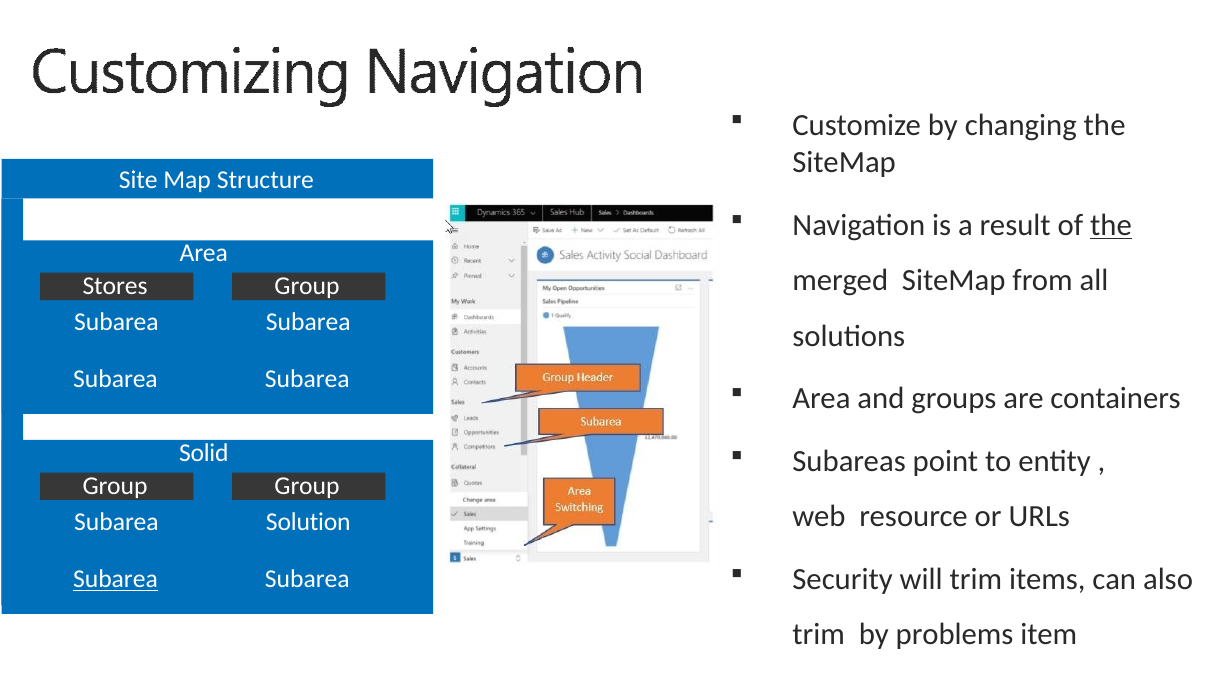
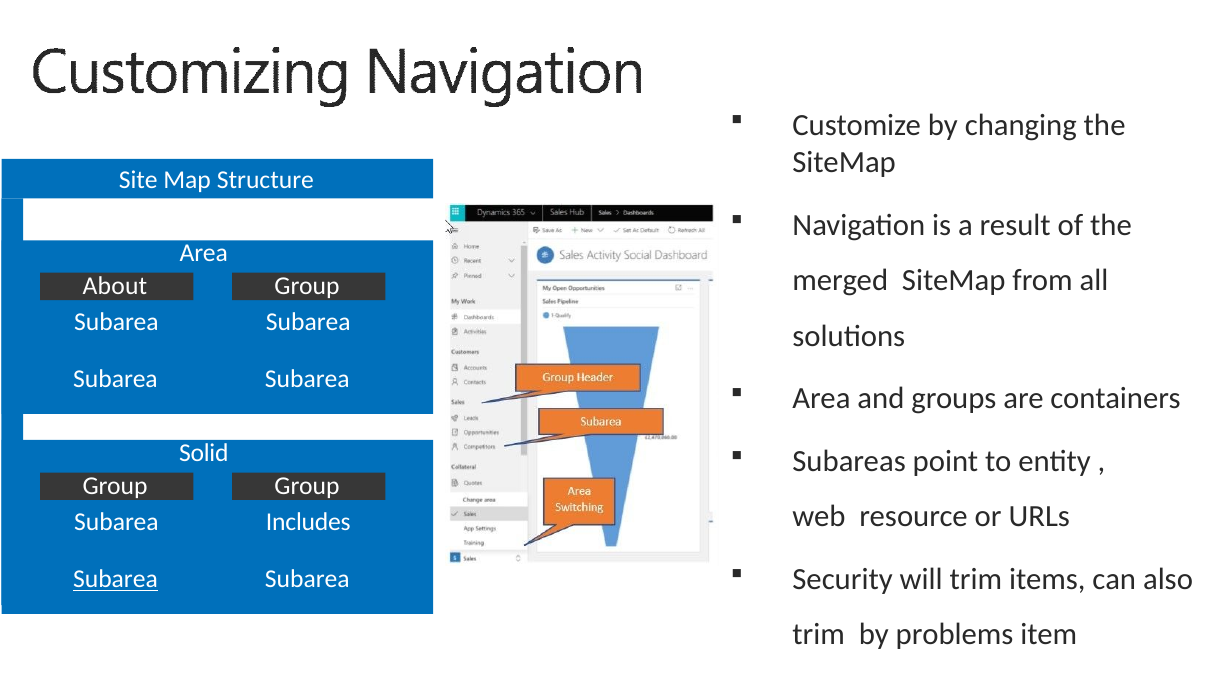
the at (1111, 225) underline: present -> none
Stores: Stores -> About
Solution: Solution -> Includes
